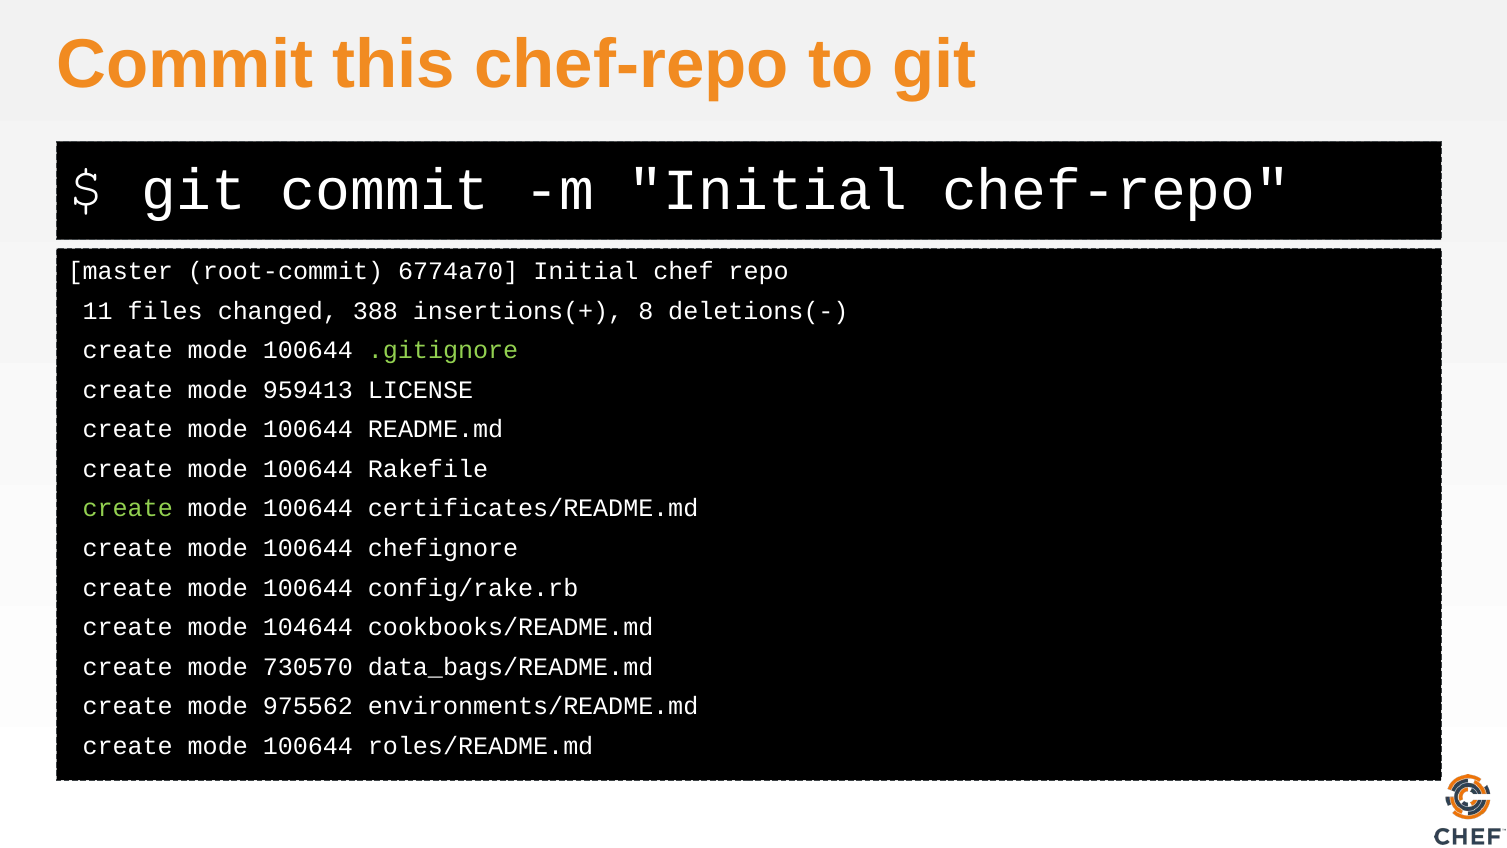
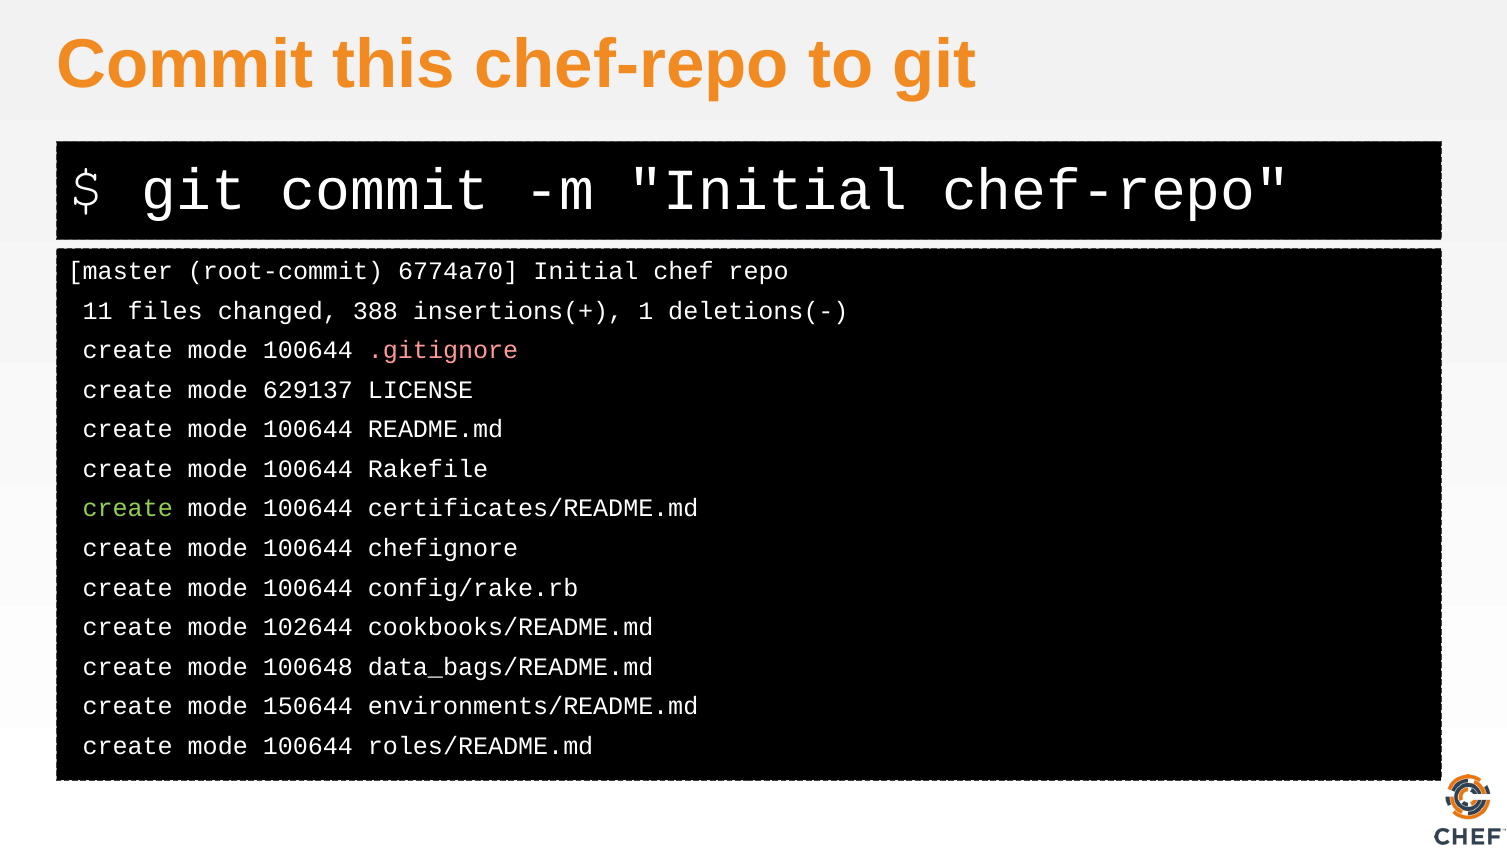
8: 8 -> 1
.gitignore colour: light green -> pink
959413: 959413 -> 629137
104644: 104644 -> 102644
730570: 730570 -> 100648
975562: 975562 -> 150644
